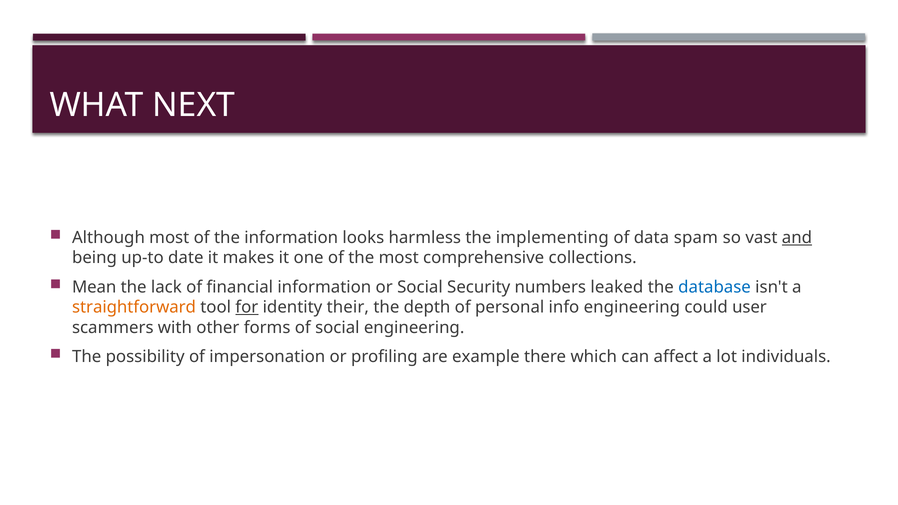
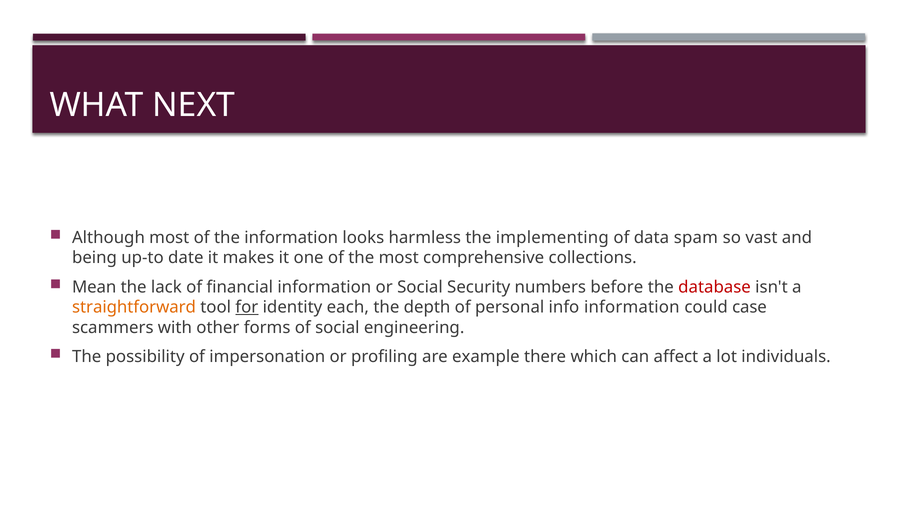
and underline: present -> none
leaked: leaked -> before
database colour: blue -> red
their: their -> each
info engineering: engineering -> information
user: user -> case
